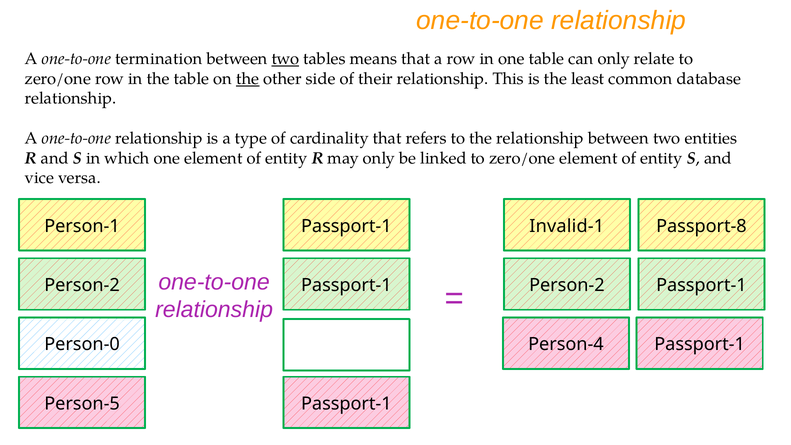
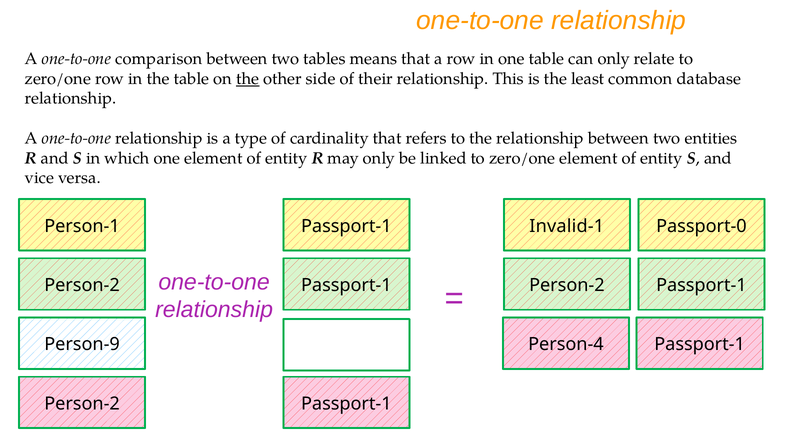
termination: termination -> comparison
two at (285, 59) underline: present -> none
Passport-8: Passport-8 -> Passport-0
Person-0: Person-0 -> Person-9
Person-5 at (82, 404): Person-5 -> Person-2
